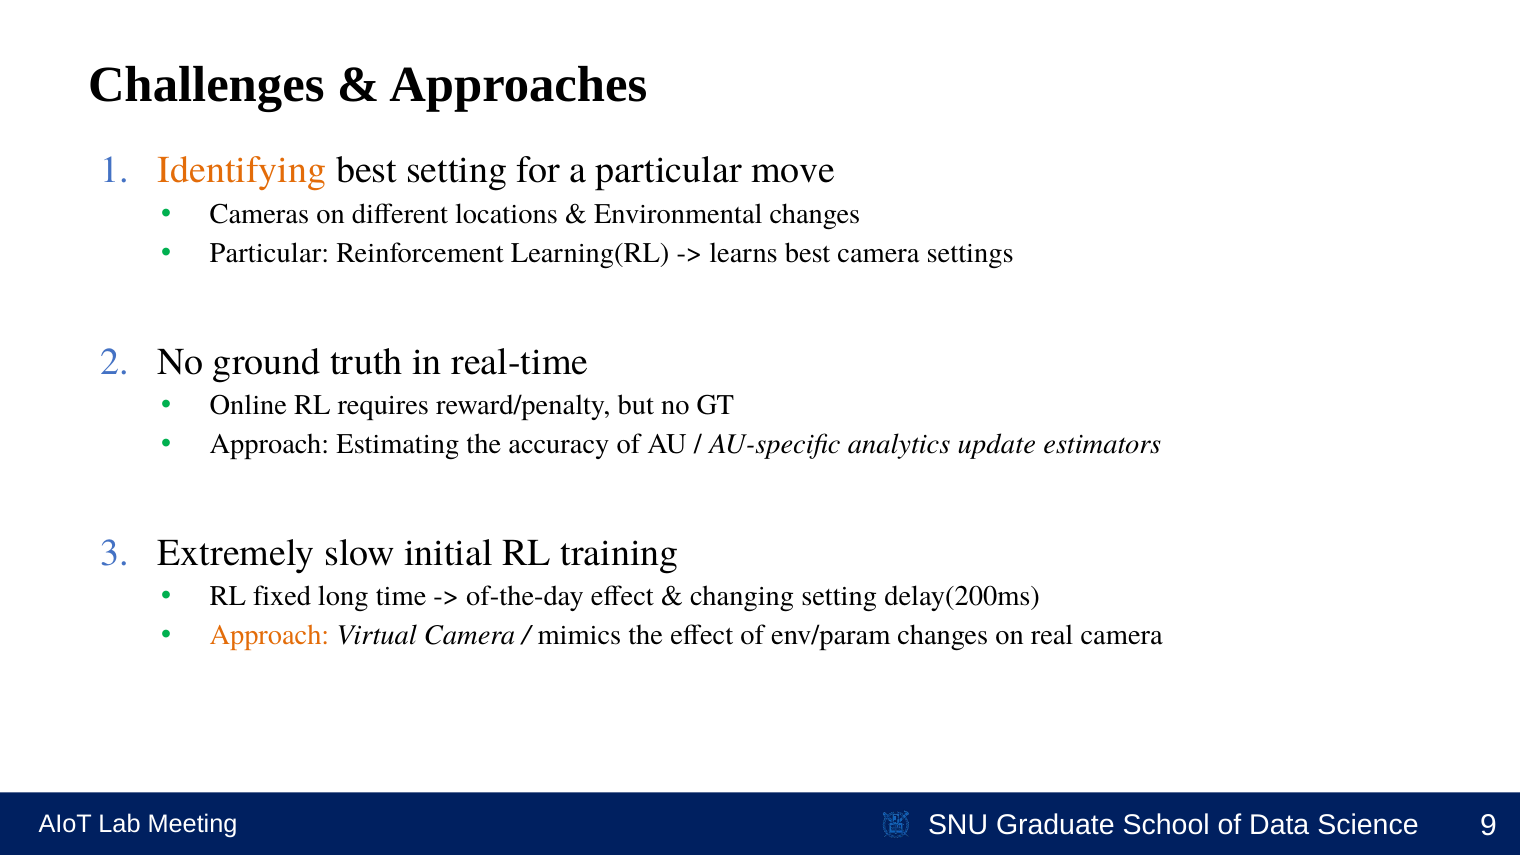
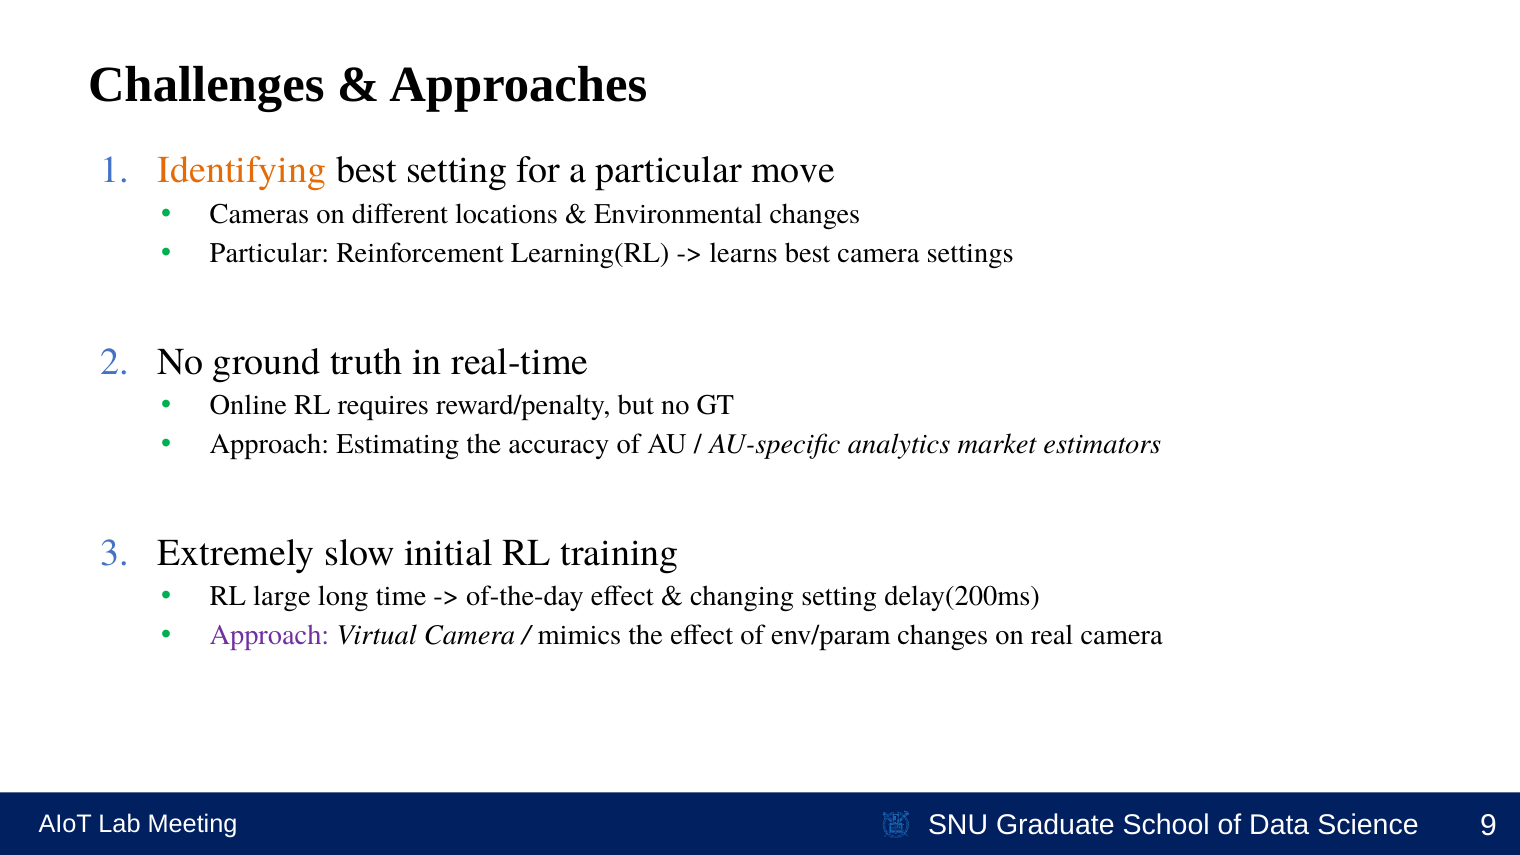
update: update -> market
fixed: fixed -> large
Approach at (270, 635) colour: orange -> purple
